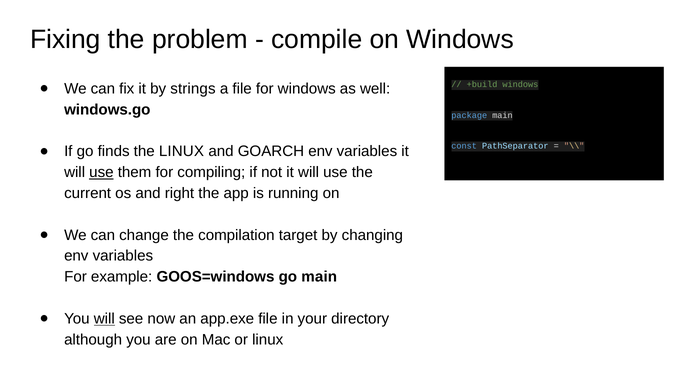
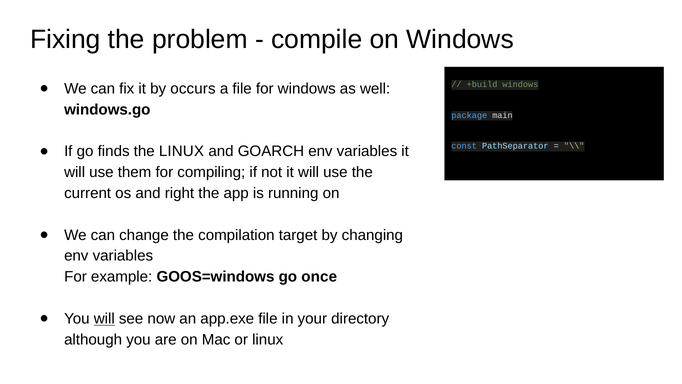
strings: strings -> occurs
use at (101, 172) underline: present -> none
go main: main -> once
